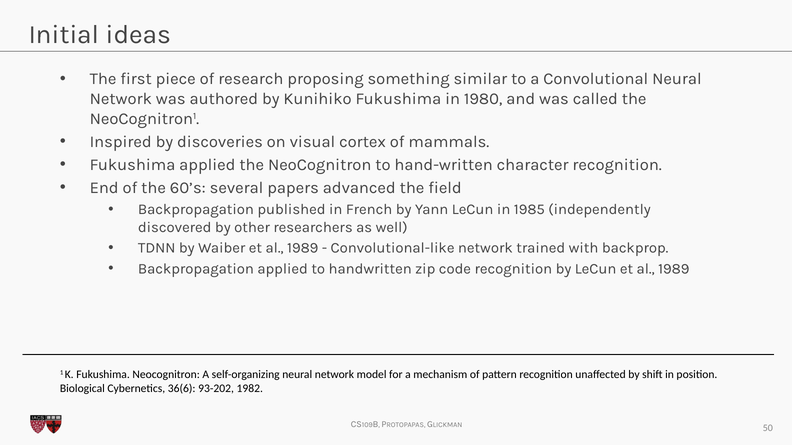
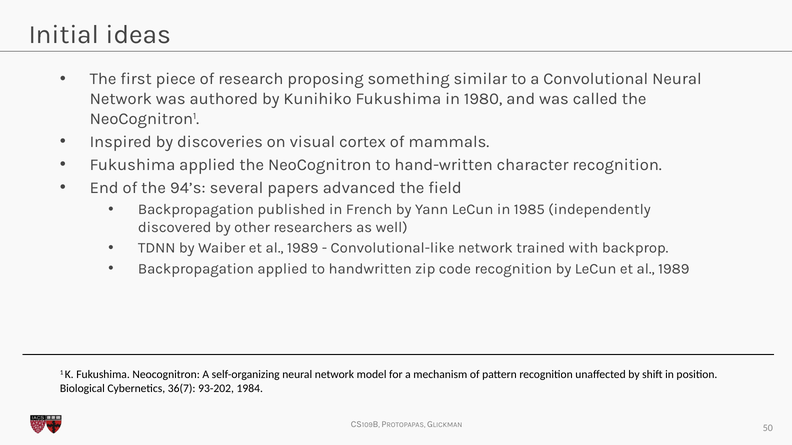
60’s: 60’s -> 94’s
36(6: 36(6 -> 36(7
1982: 1982 -> 1984
